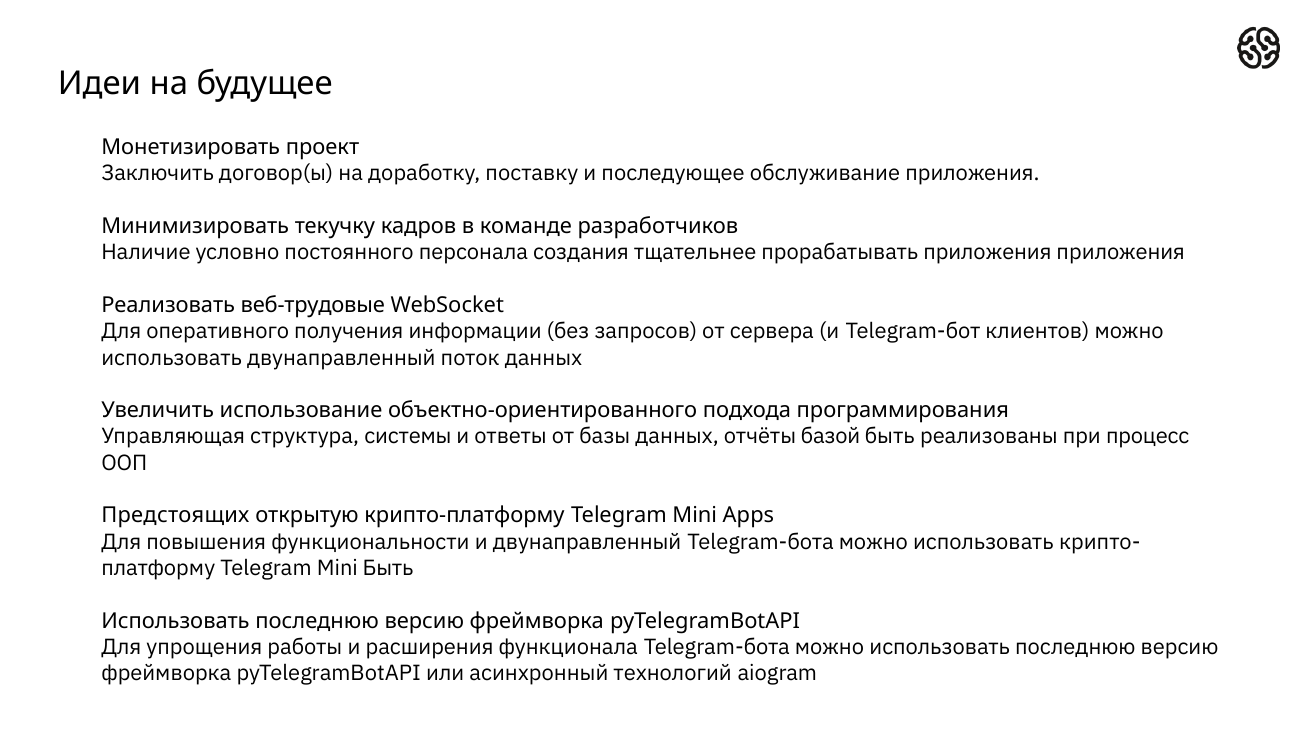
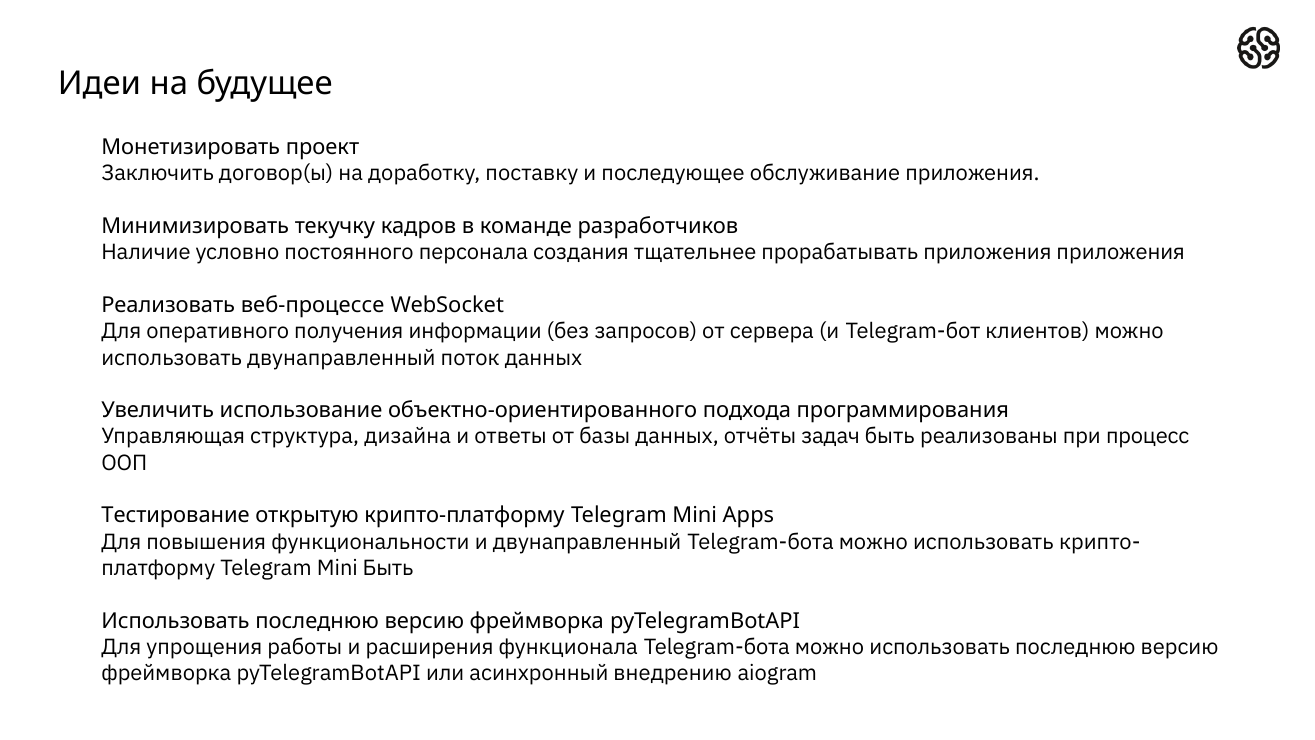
веб-трудовые: веб-трудовые -> веб-процессе
системы: системы -> дизайна
базой: базой -> задач
Предстоящих: Предстоящих -> Тестирование
технологий: технологий -> внедрению
